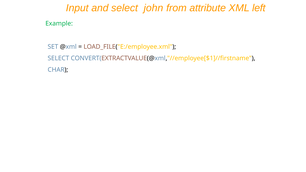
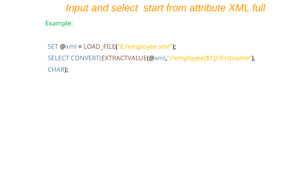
john: john -> start
left: left -> full
